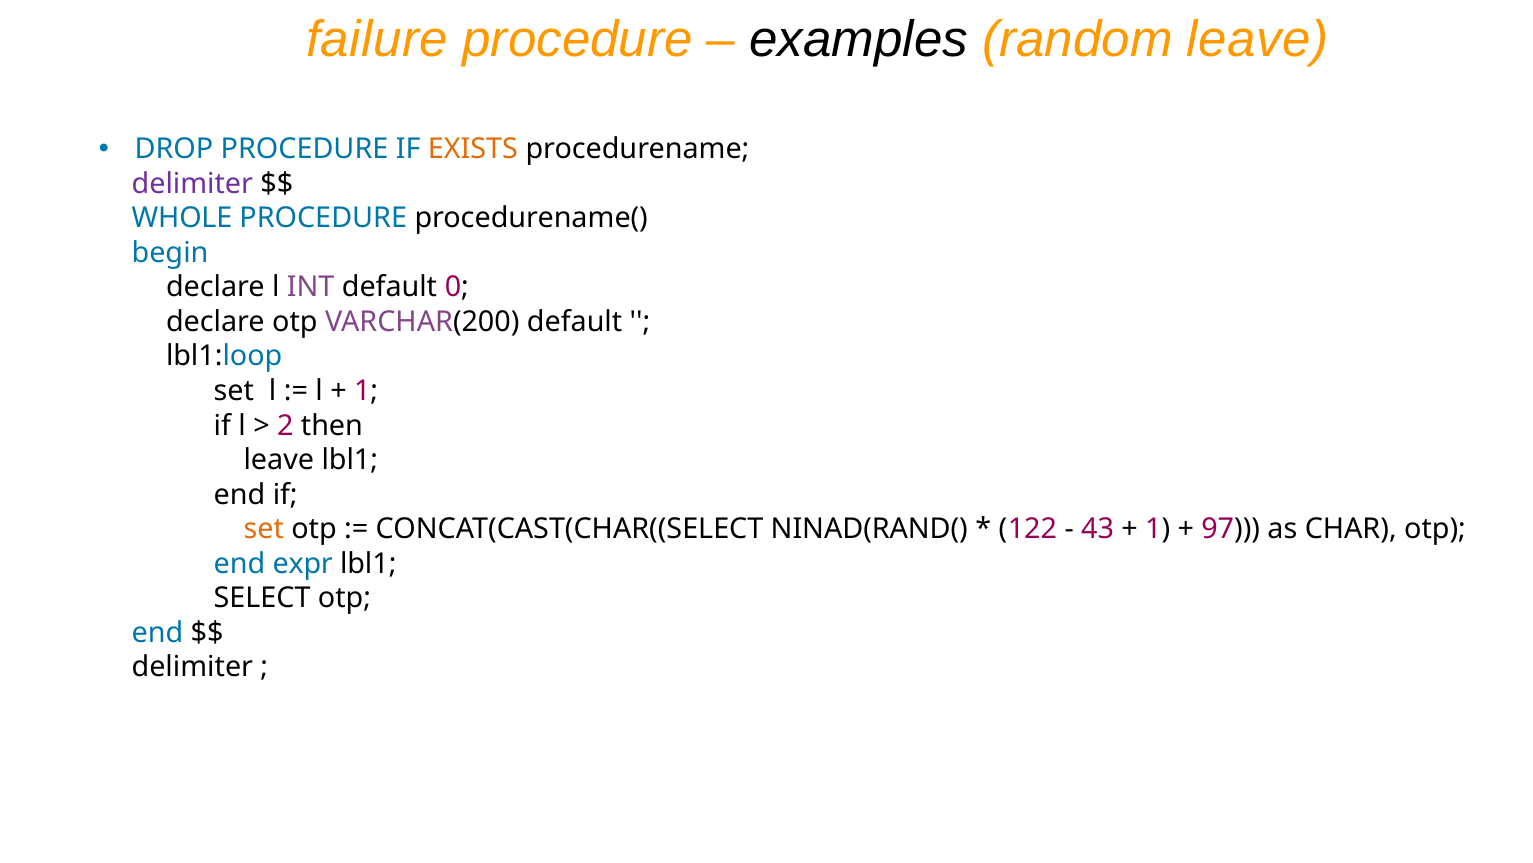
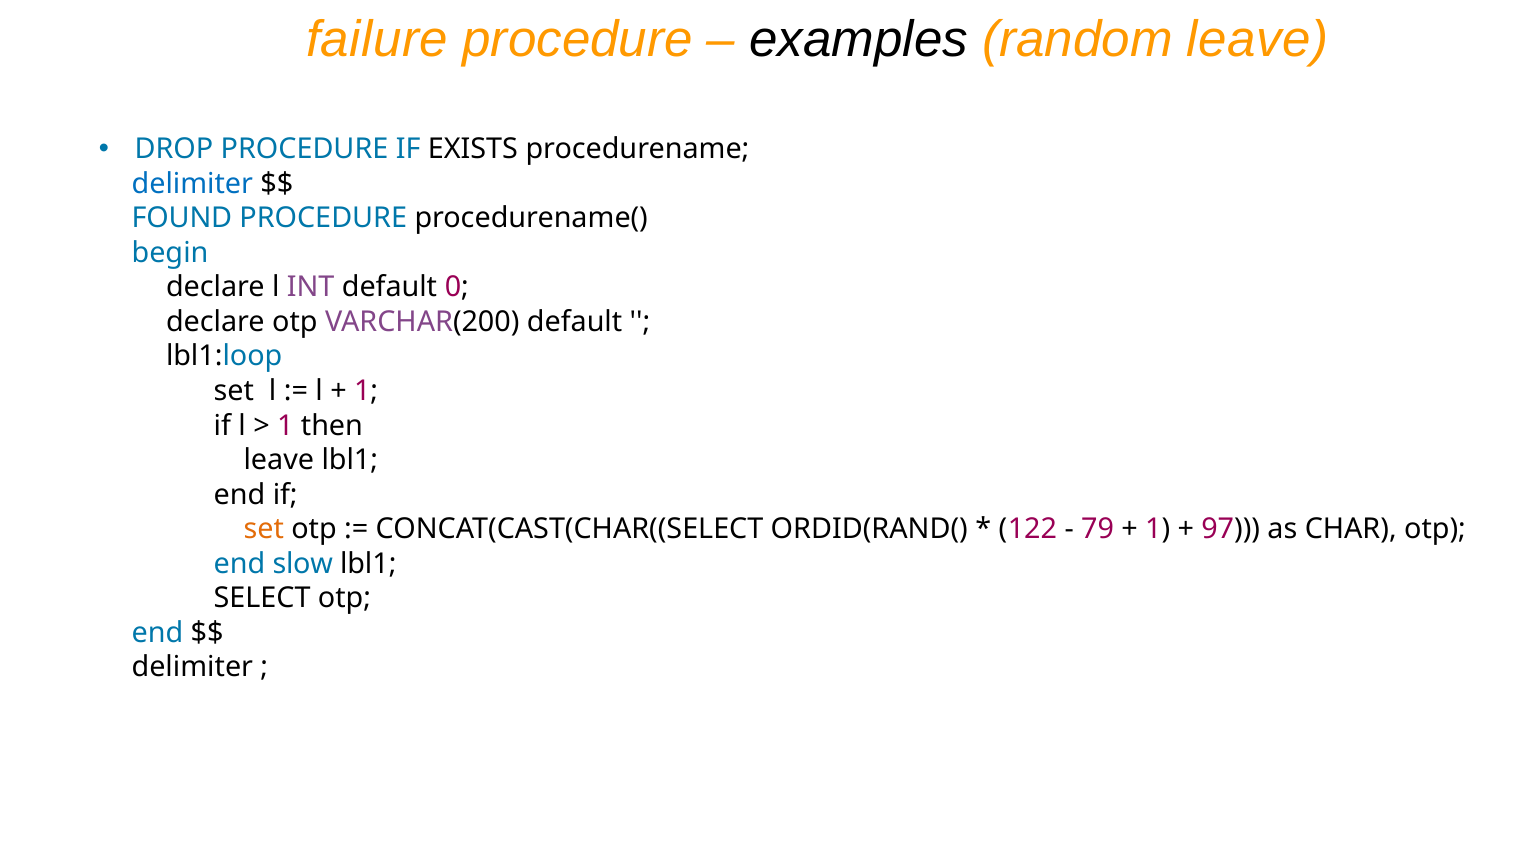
EXISTS colour: orange -> black
delimiter at (192, 184) colour: purple -> blue
WHOLE: WHOLE -> FOUND
2 at (285, 425): 2 -> 1
NINAD(RAND(: NINAD(RAND( -> ORDID(RAND(
43: 43 -> 79
expr: expr -> slow
